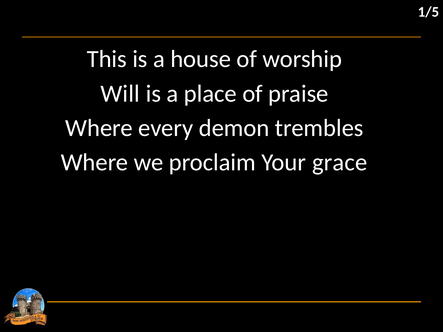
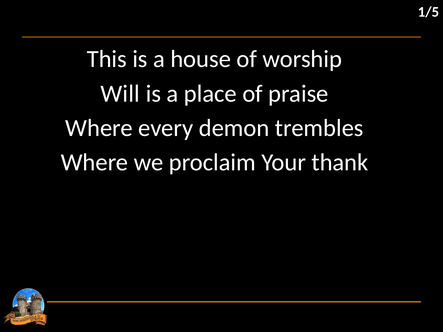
grace: grace -> thank
